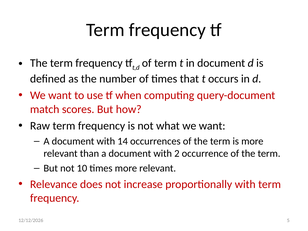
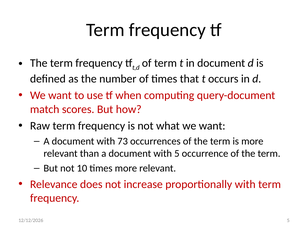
14: 14 -> 73
with 2: 2 -> 5
